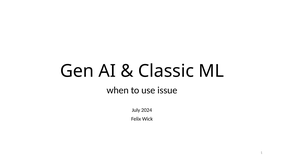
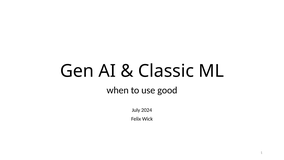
issue: issue -> good
